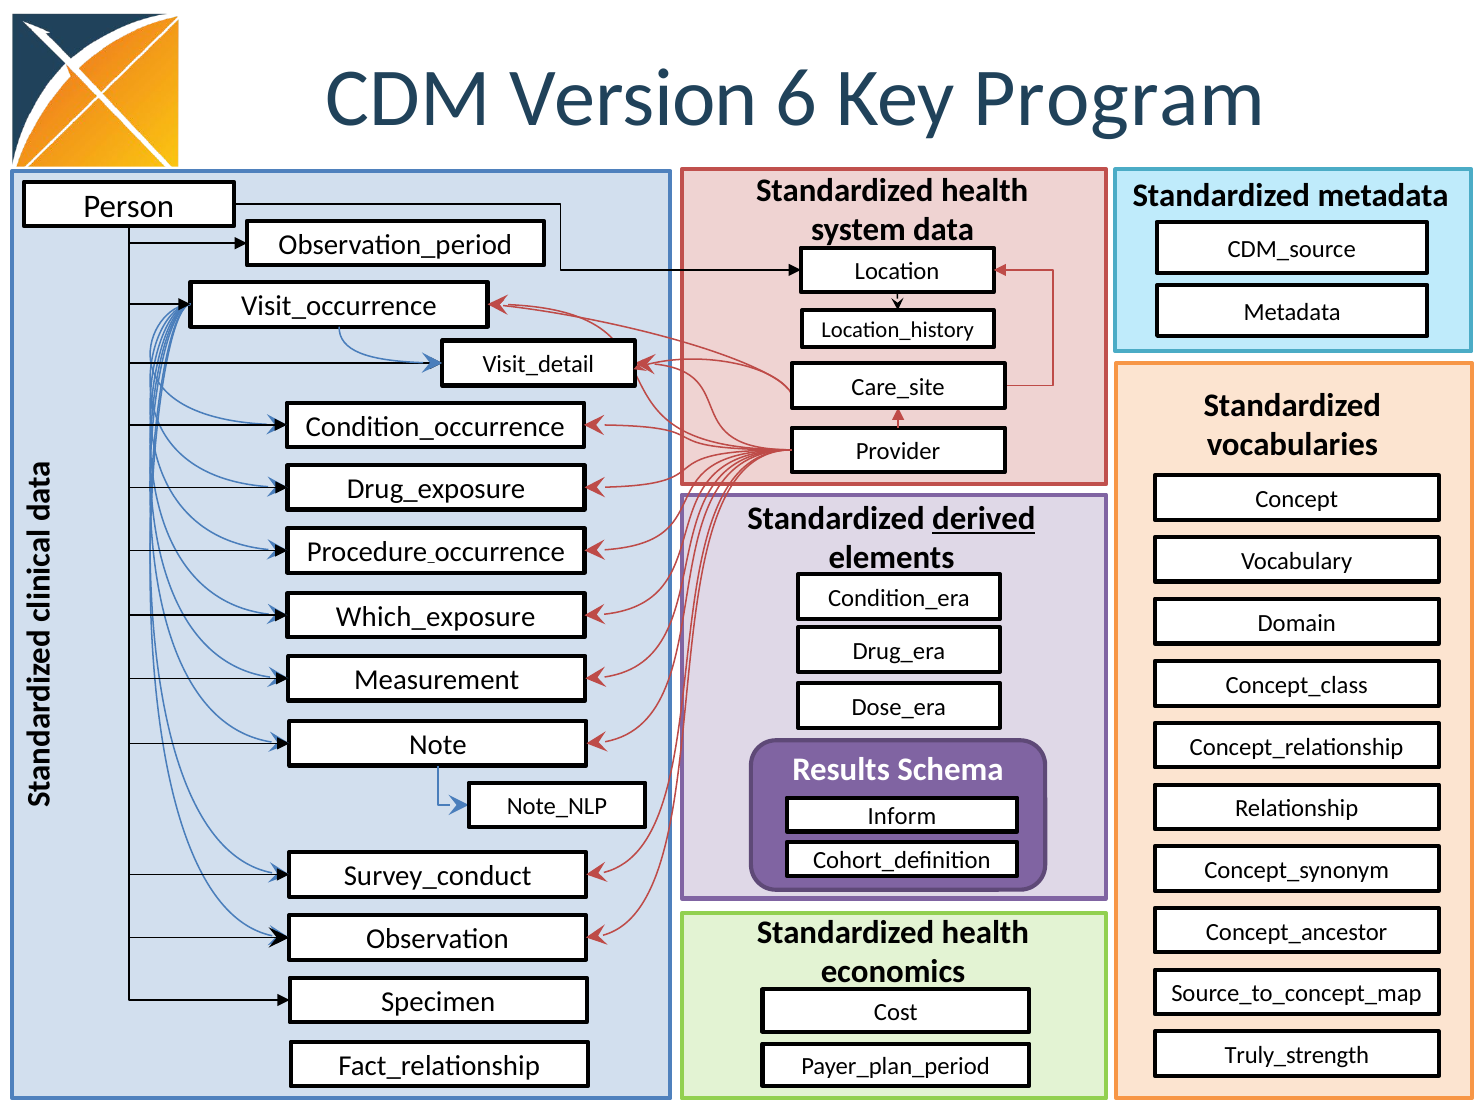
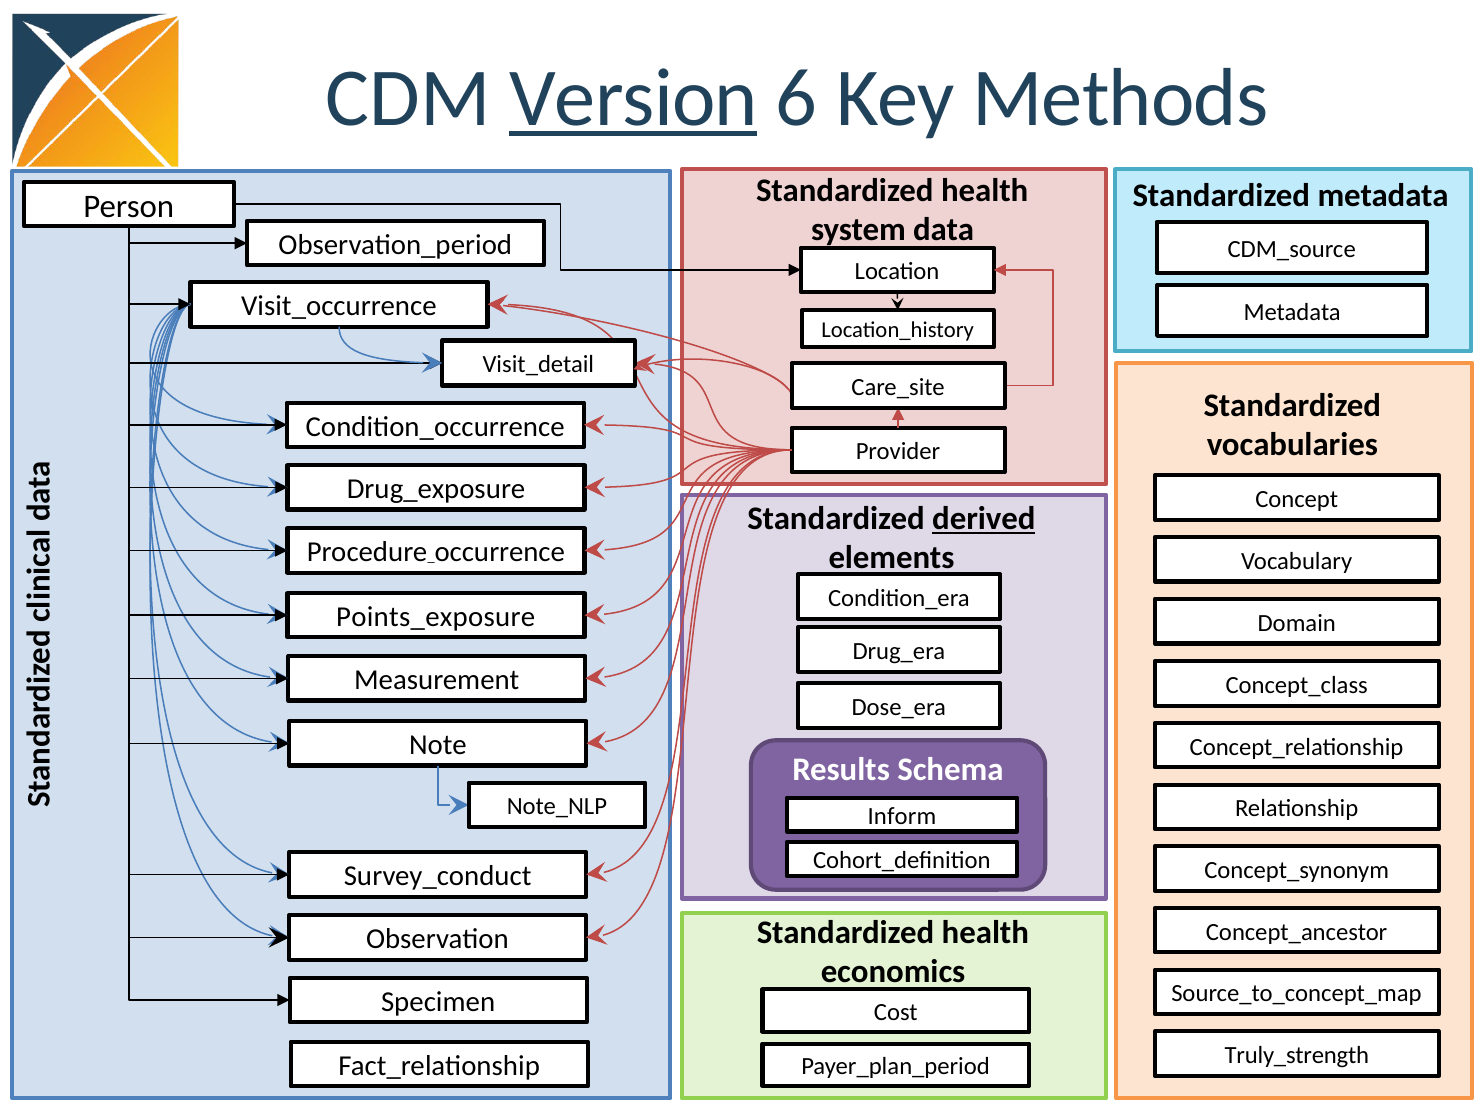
Version underline: none -> present
Program: Program -> Methods
Which_exposure: Which_exposure -> Points_exposure
